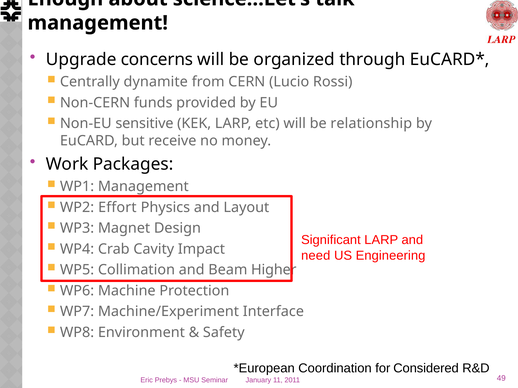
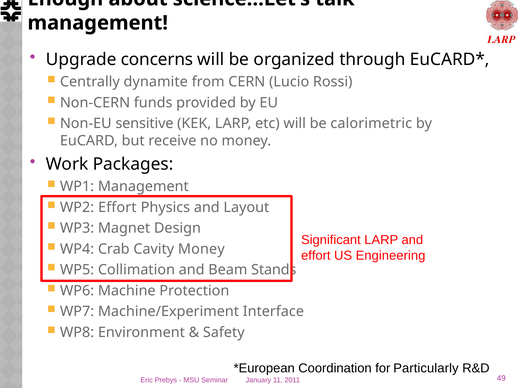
relationship: relationship -> calorimetric
Cavity Impact: Impact -> Money
need at (316, 256): need -> effort
Higher: Higher -> Stands
Considered: Considered -> Particularly
